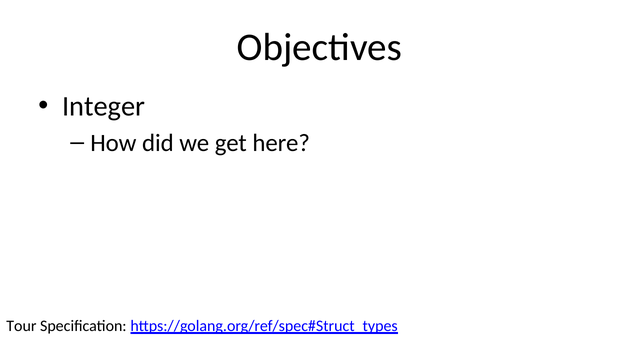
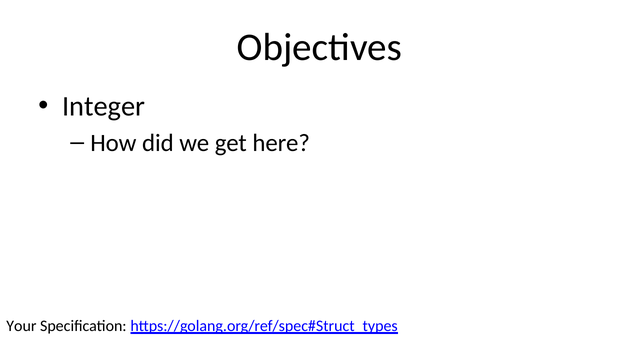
Tour: Tour -> Your
